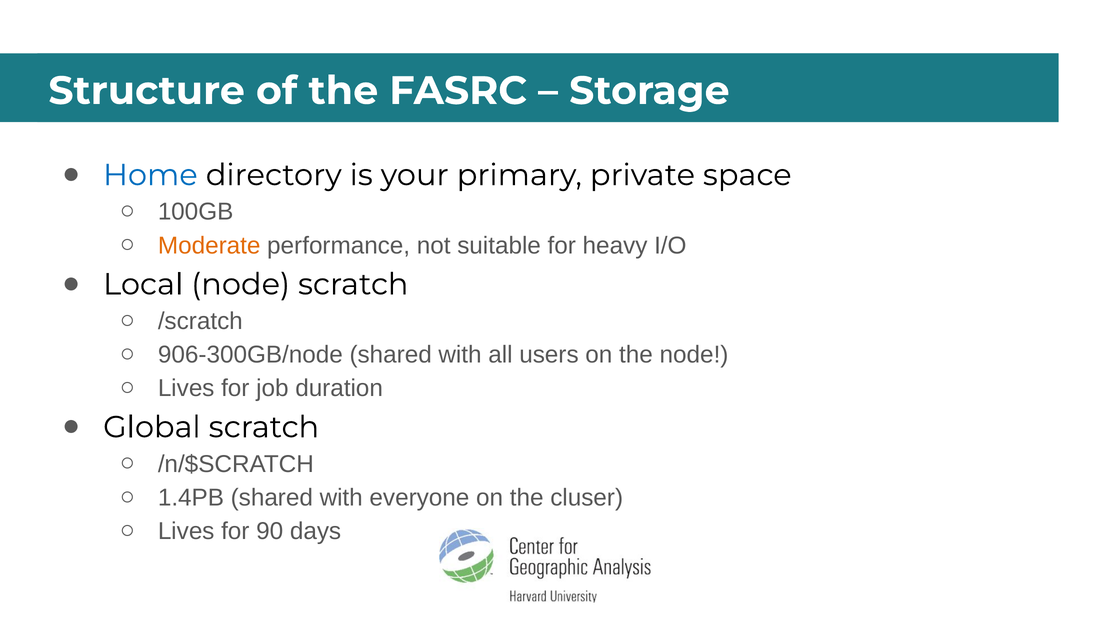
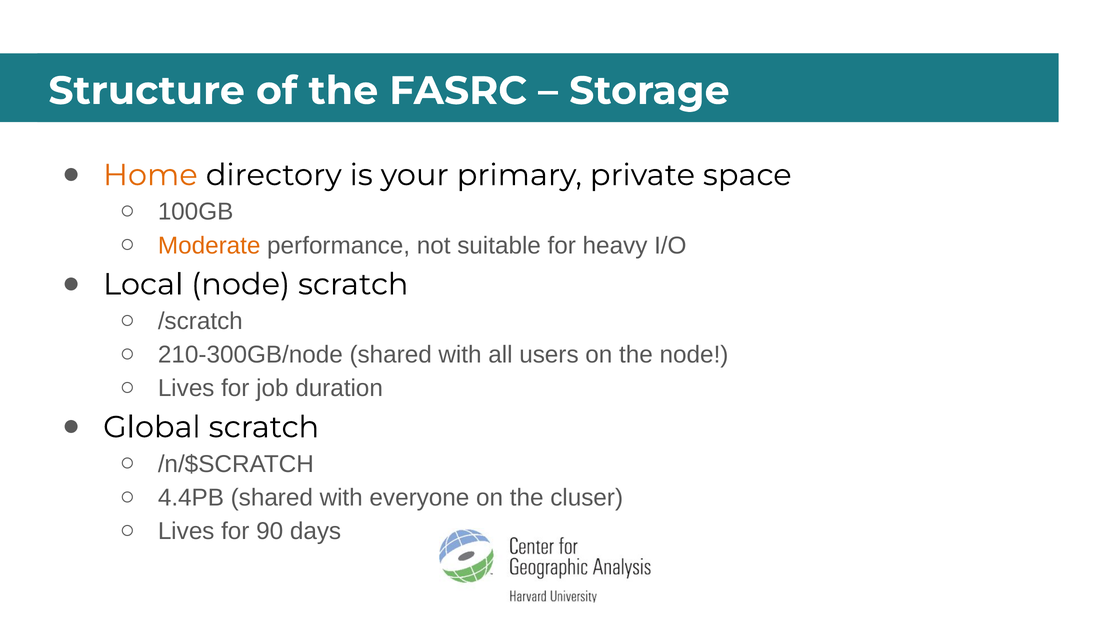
Home colour: blue -> orange
906-300GB/node: 906-300GB/node -> 210-300GB/node
1.4PB: 1.4PB -> 4.4PB
